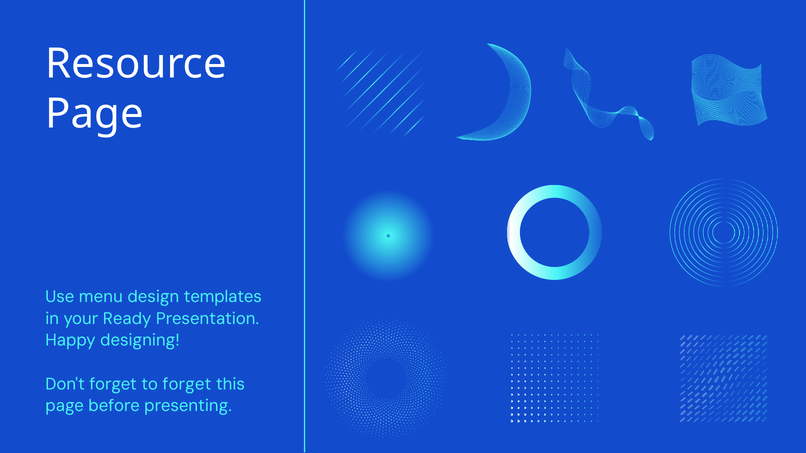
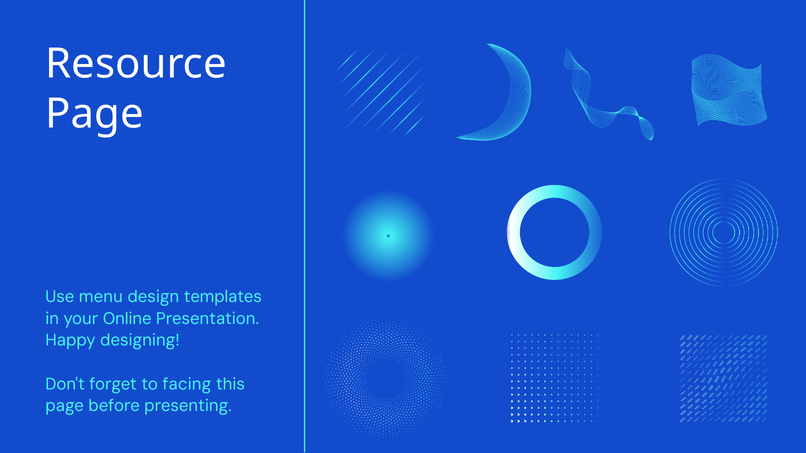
Ready: Ready -> Online
to forget: forget -> facing
